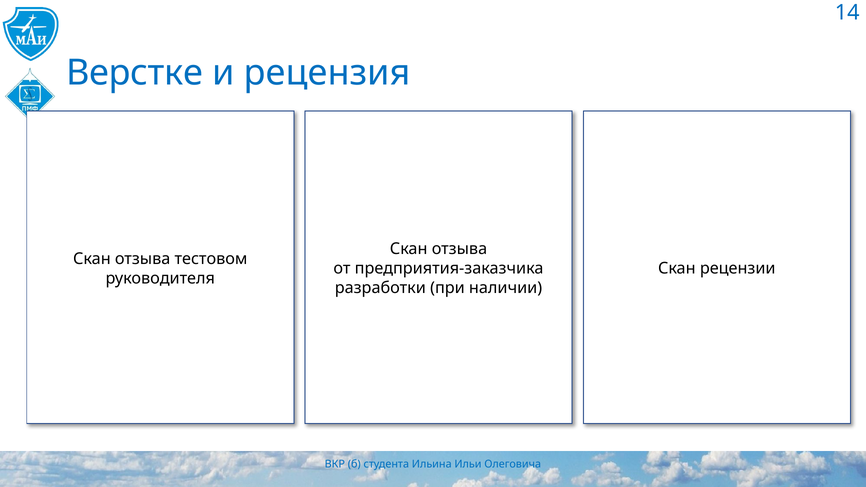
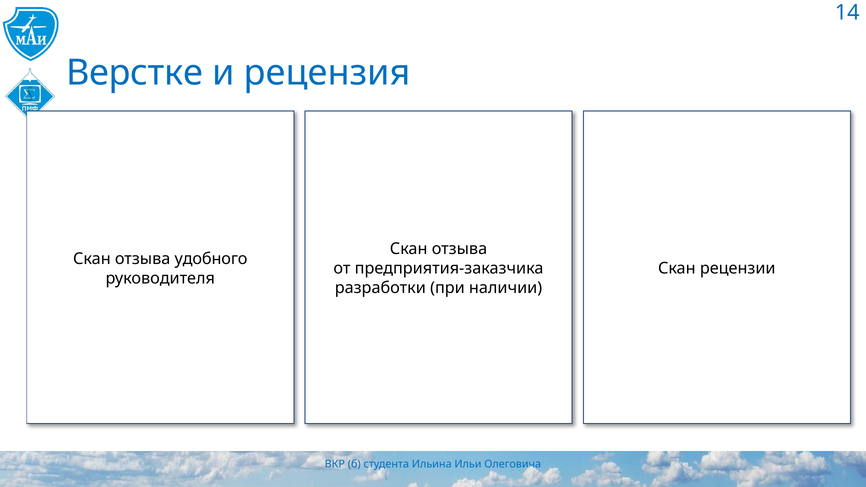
тестовом: тестовом -> удобного
